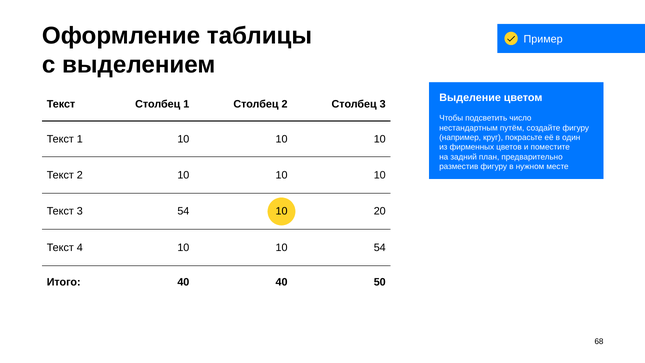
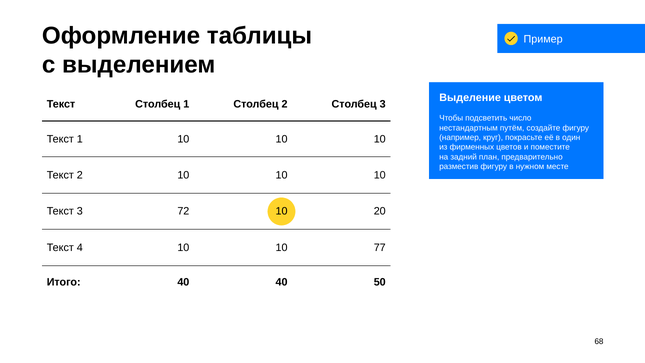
3 54: 54 -> 72
10 54: 54 -> 77
